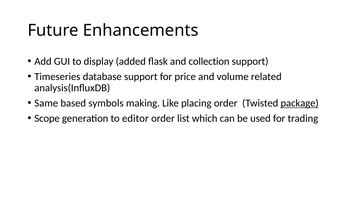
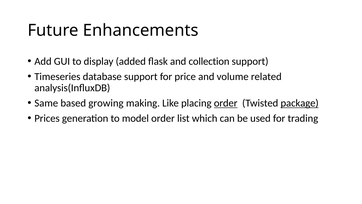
symbols: symbols -> growing
order at (226, 103) underline: none -> present
Scope: Scope -> Prices
editor: editor -> model
